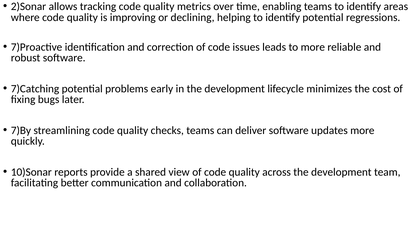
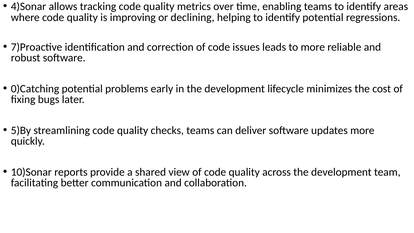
2)Sonar: 2)Sonar -> 4)Sonar
7)Catching: 7)Catching -> 0)Catching
7)By: 7)By -> 5)By
